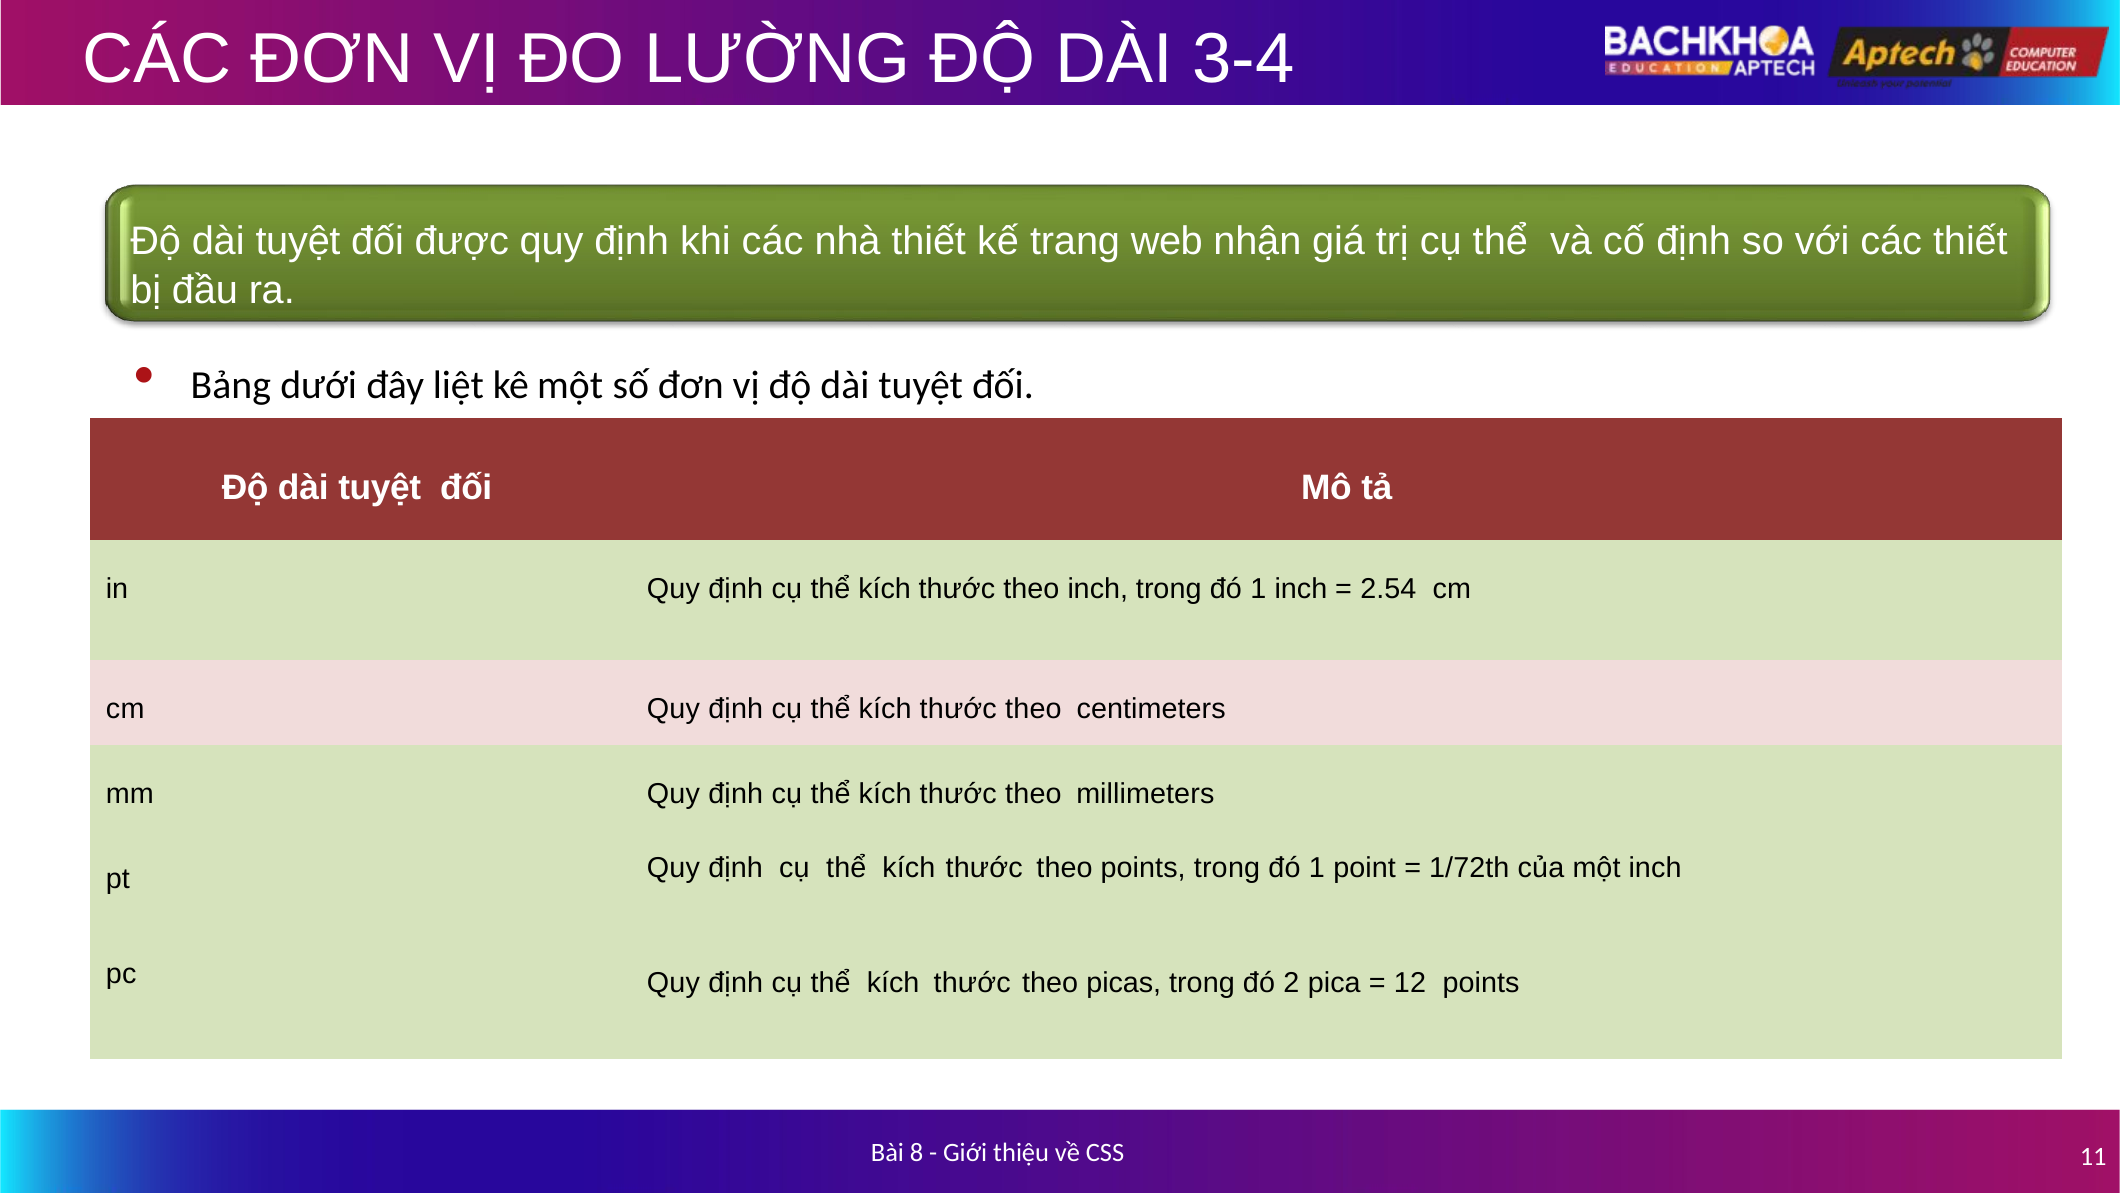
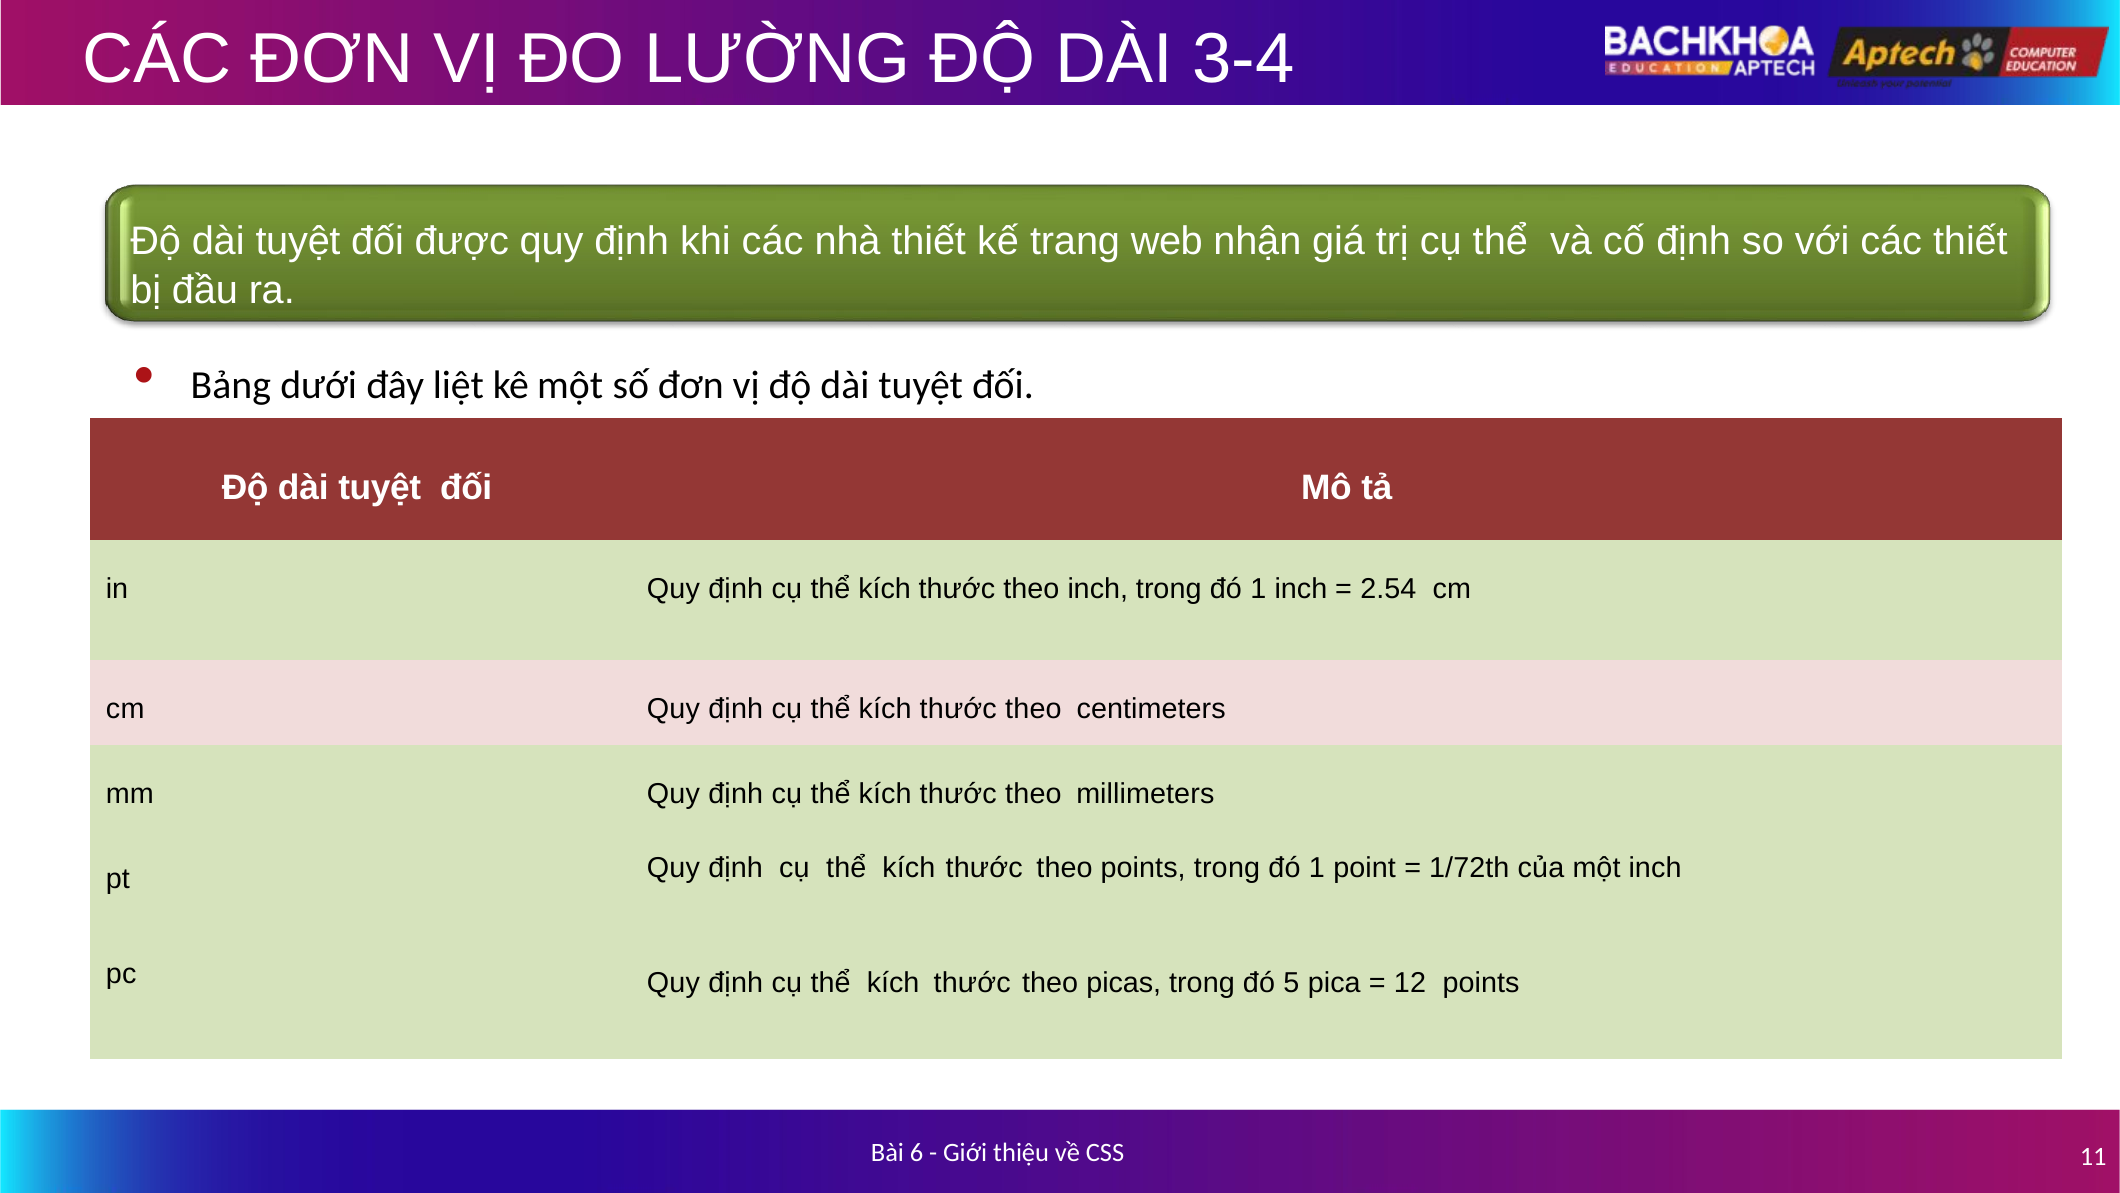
2: 2 -> 5
8: 8 -> 6
